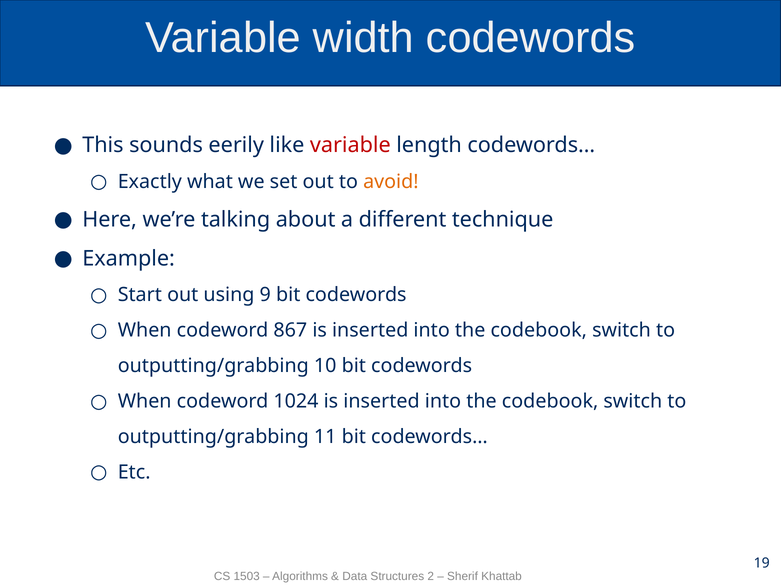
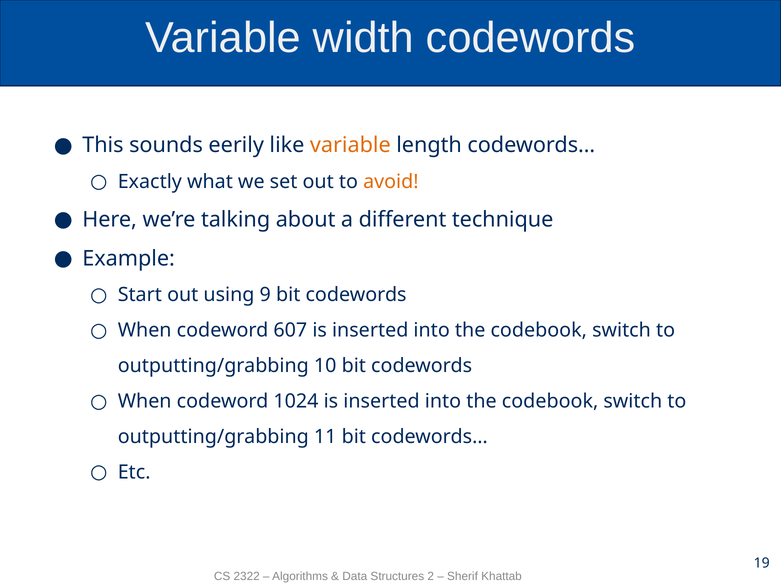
variable at (350, 145) colour: red -> orange
867: 867 -> 607
1503: 1503 -> 2322
